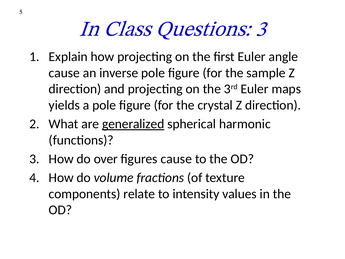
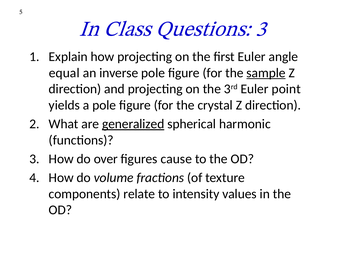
cause at (64, 73): cause -> equal
sample underline: none -> present
maps: maps -> point
